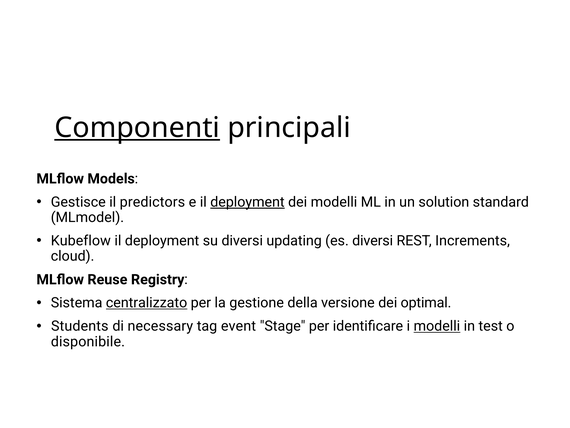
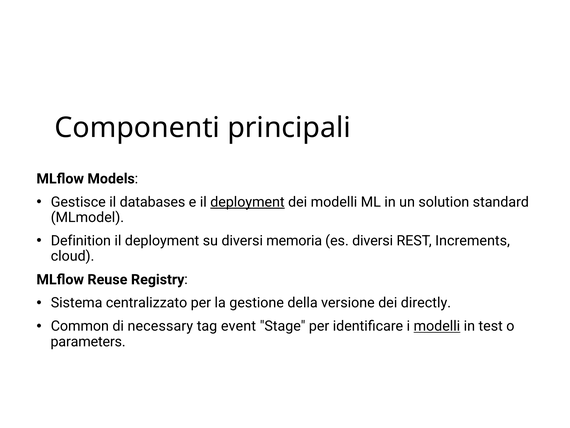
Componenti underline: present -> none
predictors: predictors -> databases
Kubeflow: Kubeflow -> Definition
updating: updating -> memoria
centralizzato underline: present -> none
optimal: optimal -> directly
Students: Students -> Common
disponibile: disponibile -> parameters
